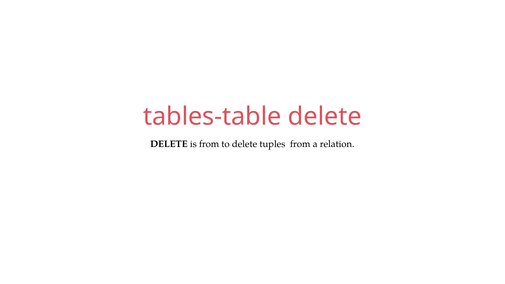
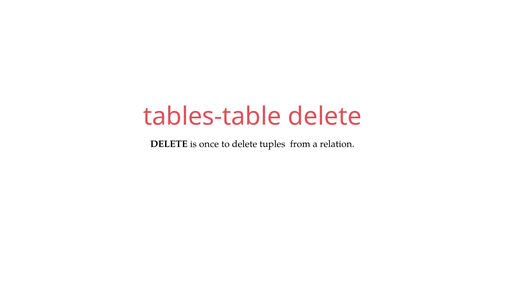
is from: from -> once
